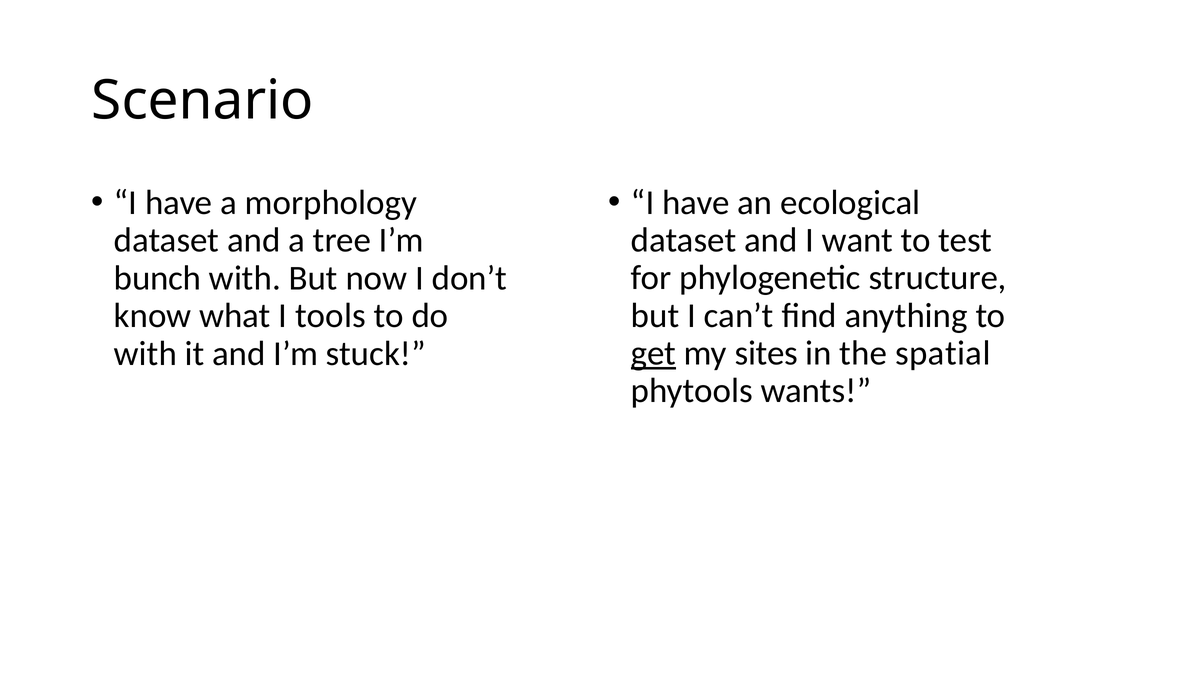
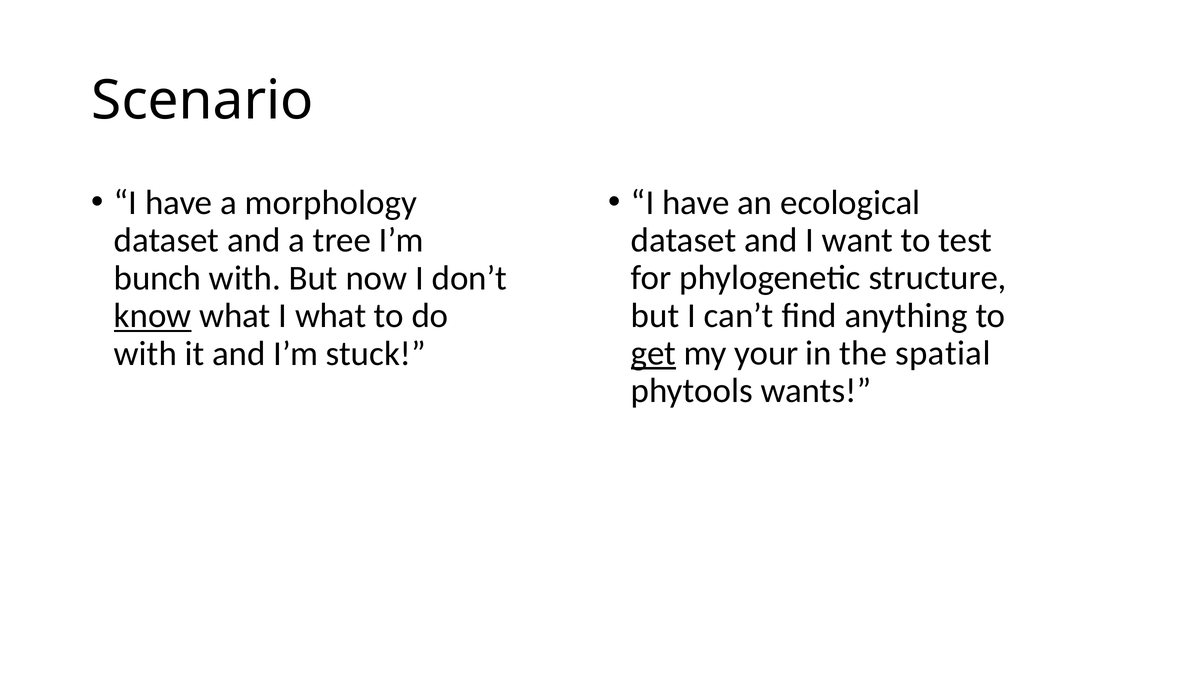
know underline: none -> present
I tools: tools -> what
sites: sites -> your
